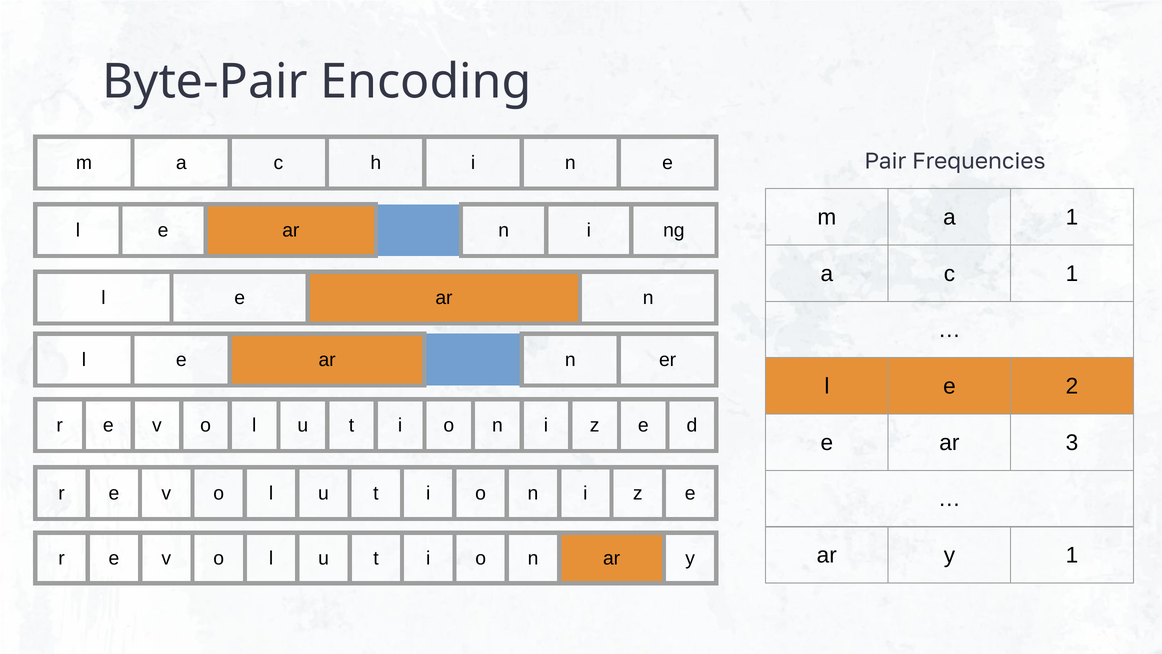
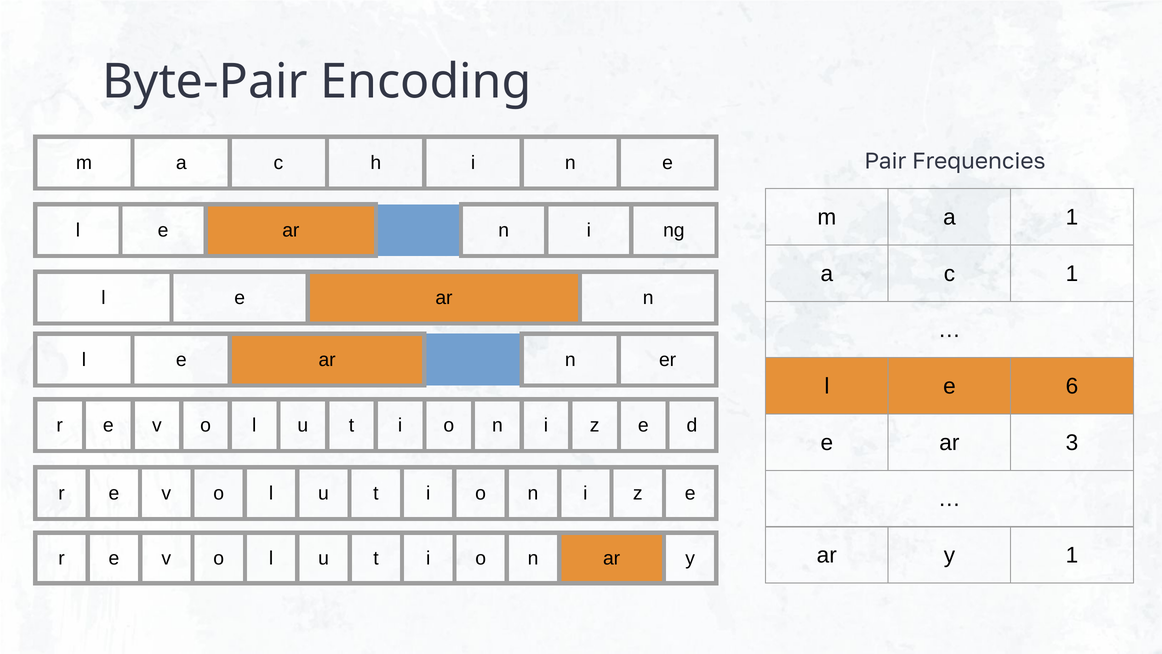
2: 2 -> 6
